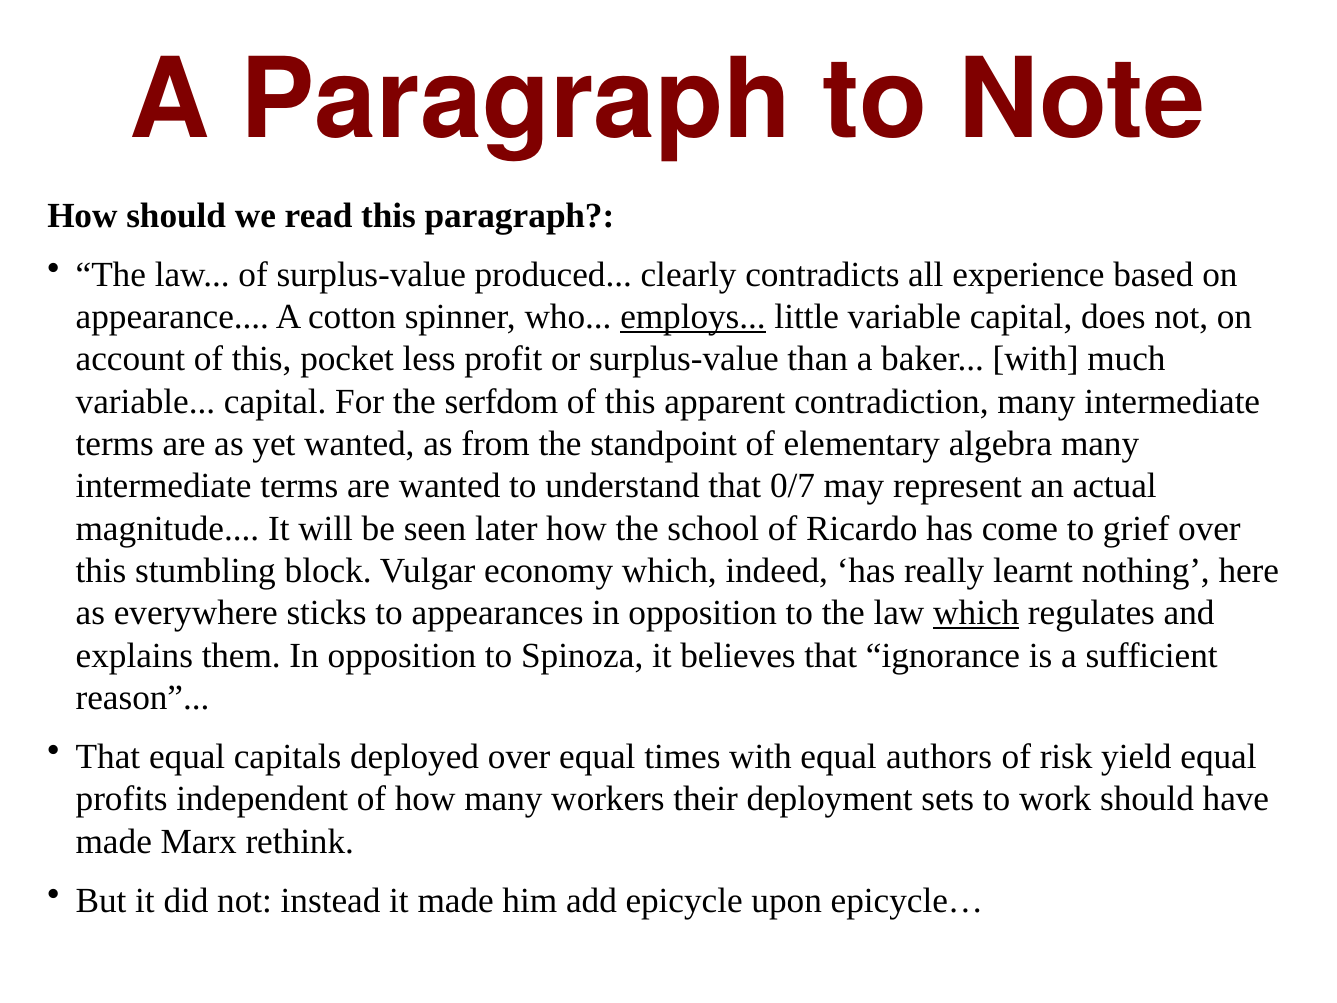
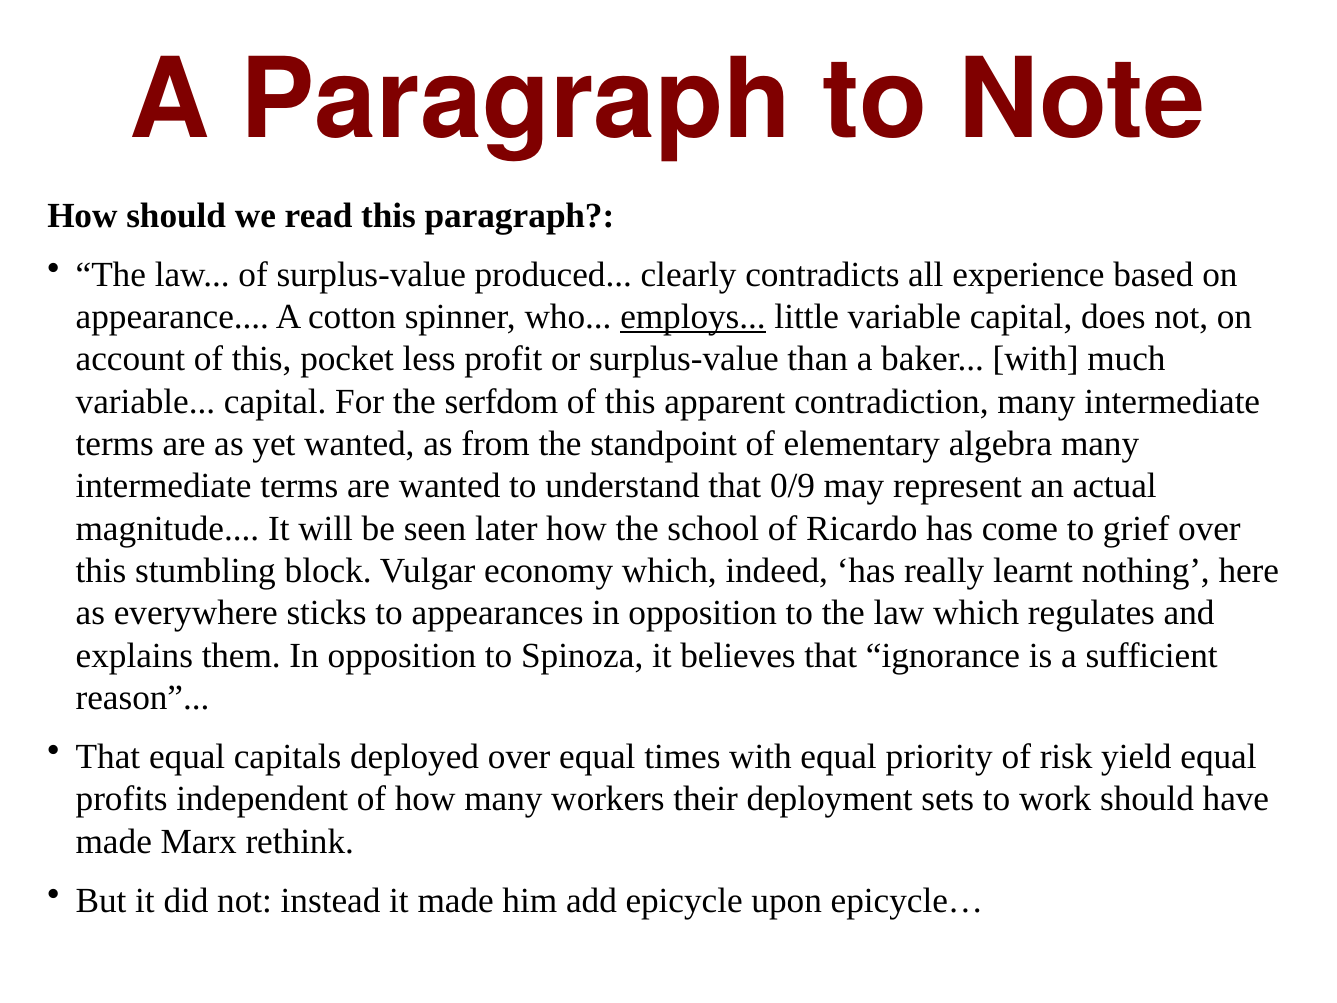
0/7: 0/7 -> 0/9
which at (976, 613) underline: present -> none
authors: authors -> priority
